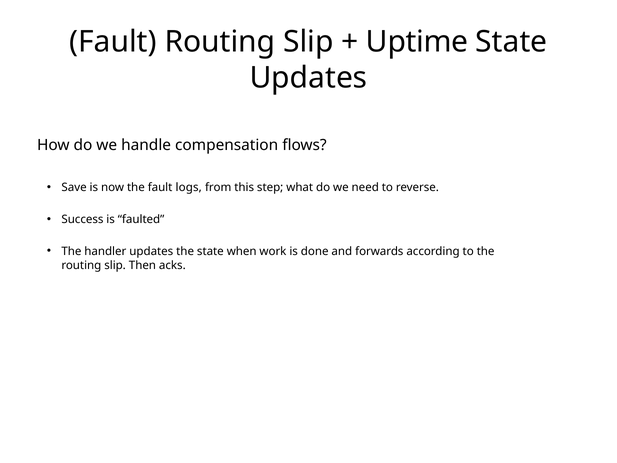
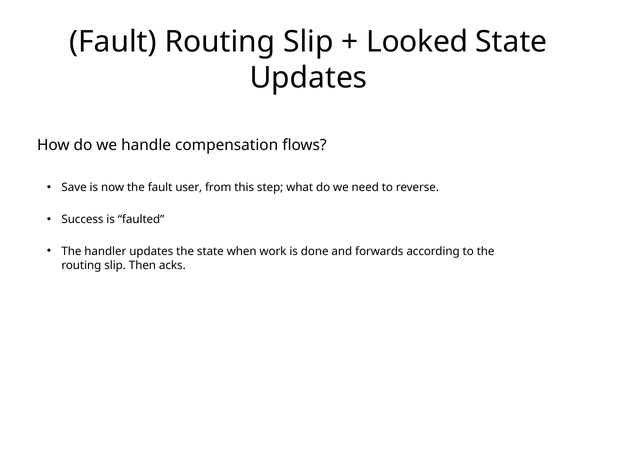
Uptime: Uptime -> Looked
logs: logs -> user
